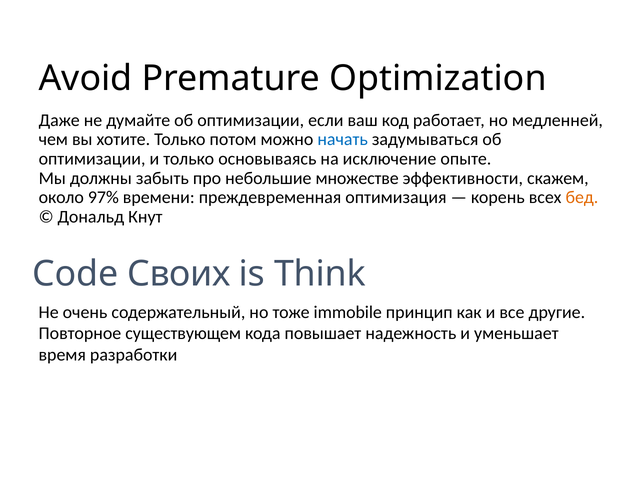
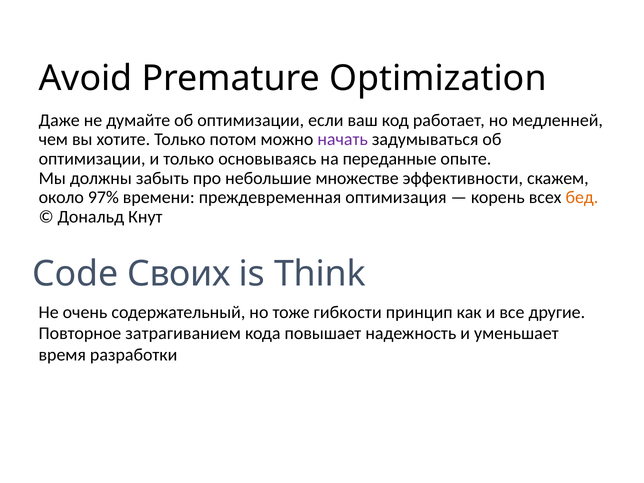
начать colour: blue -> purple
исключение: исключение -> переданные
immobile: immobile -> гибкости
существующем: существующем -> затрагиванием
